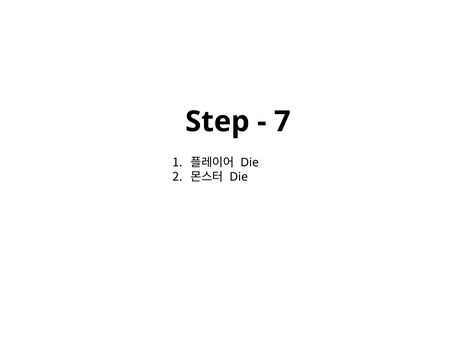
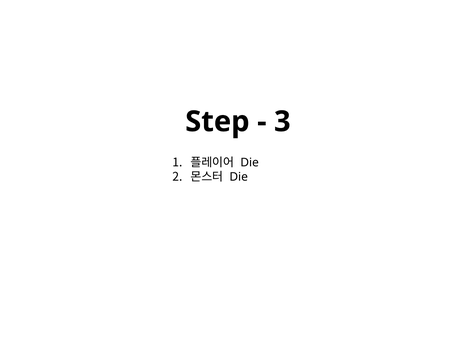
7: 7 -> 3
